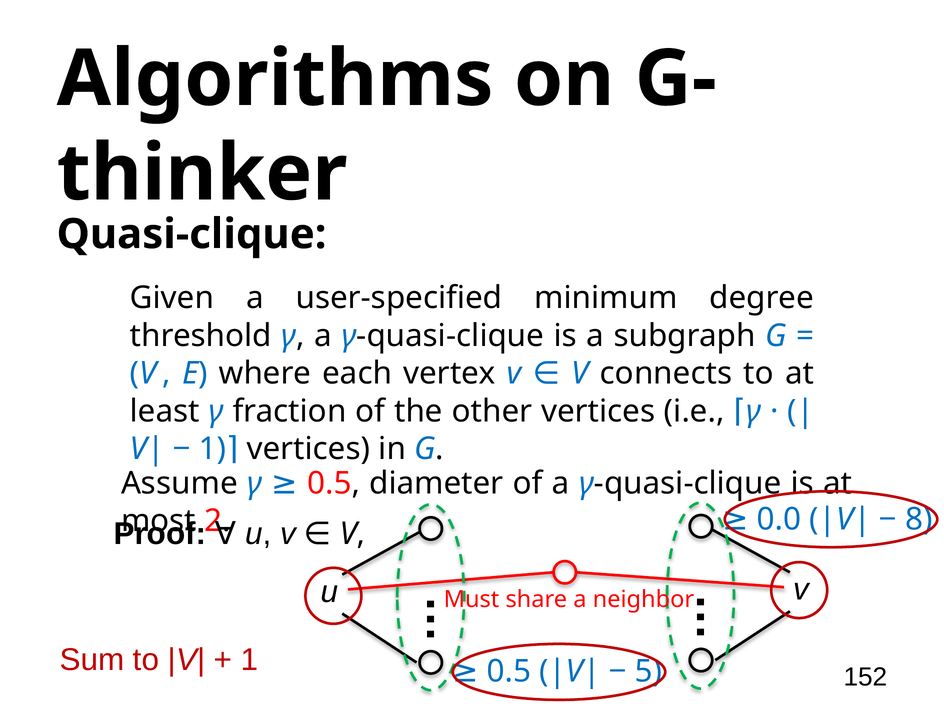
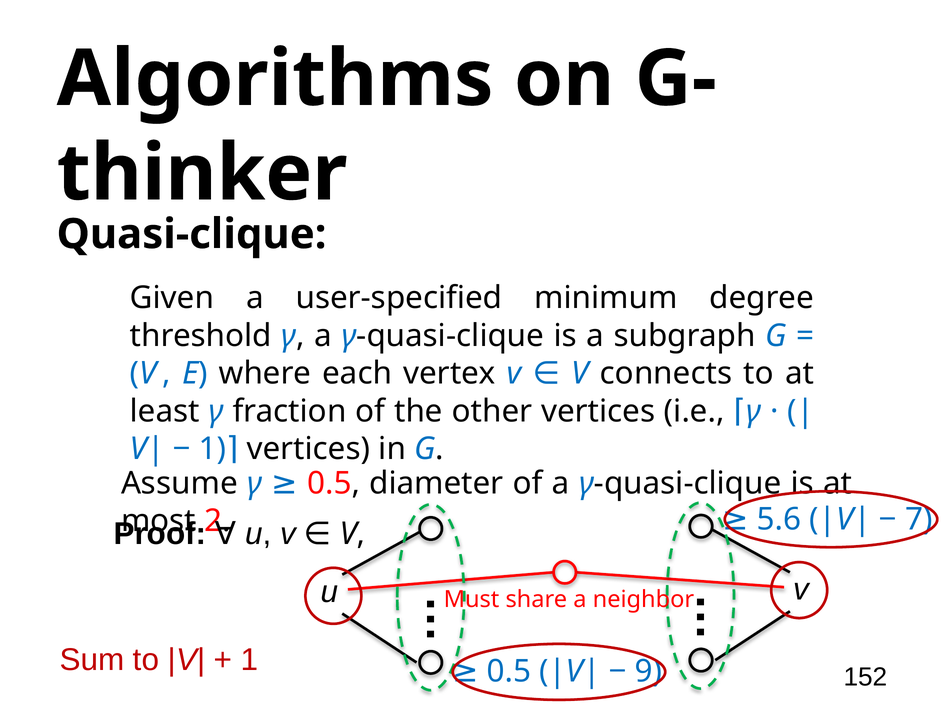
0.0: 0.0 -> 5.6
8: 8 -> 7
5: 5 -> 9
